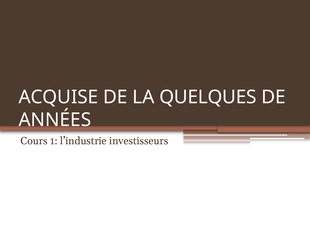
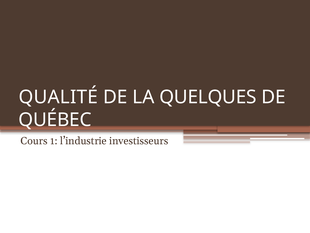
ACQUISE: ACQUISE -> QUALITÉ
ANNÉES: ANNÉES -> QUÉBEC
